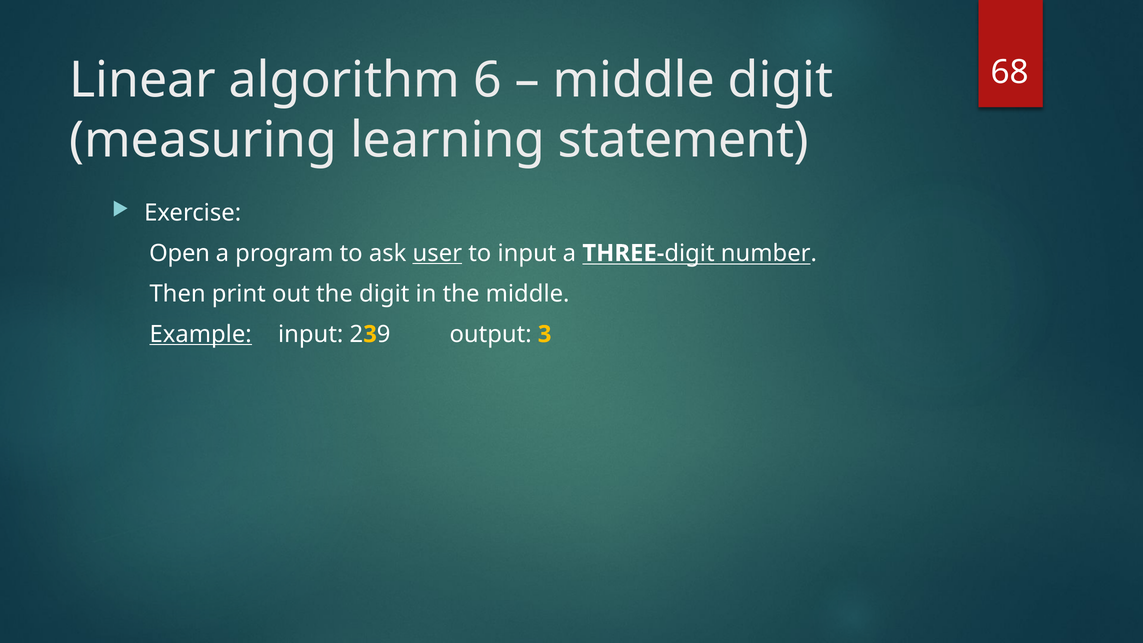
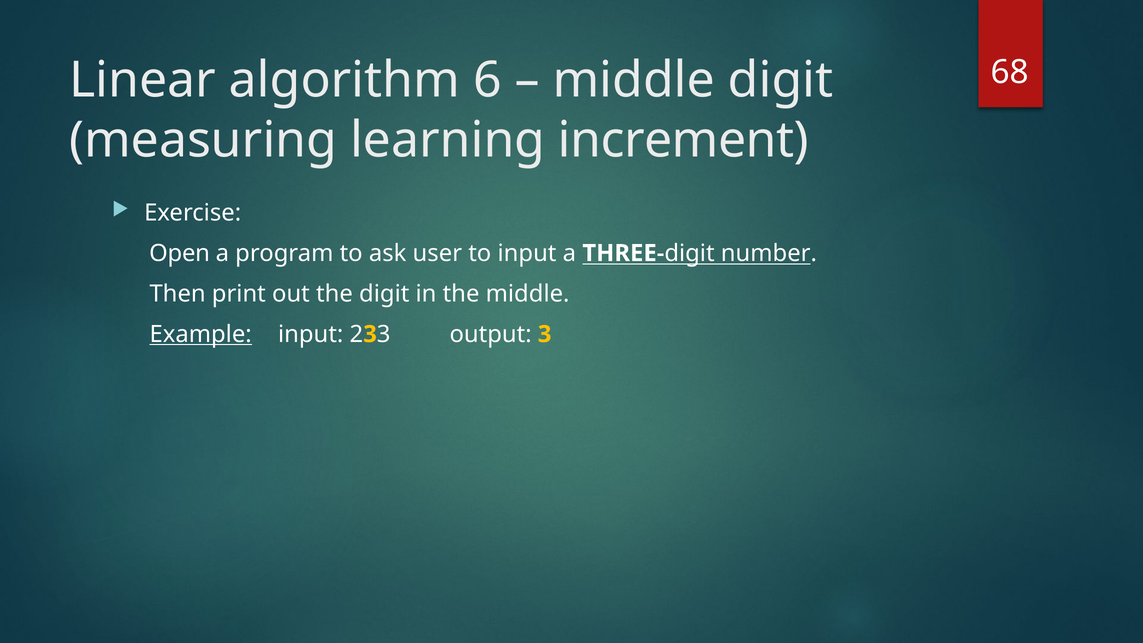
statement: statement -> increment
user underline: present -> none
3 9: 9 -> 3
